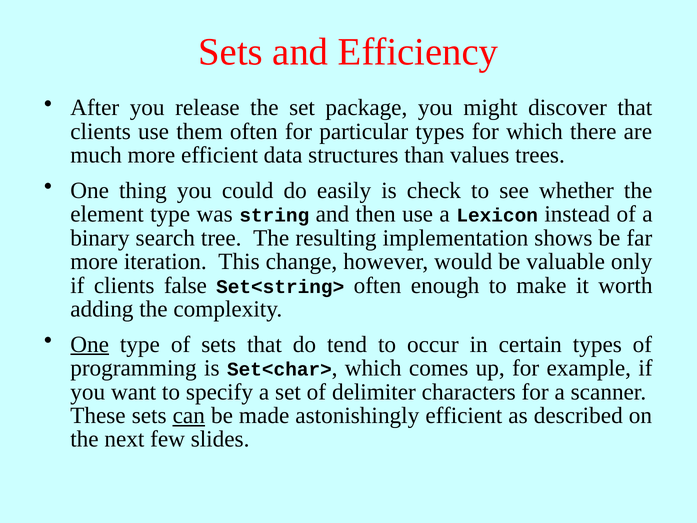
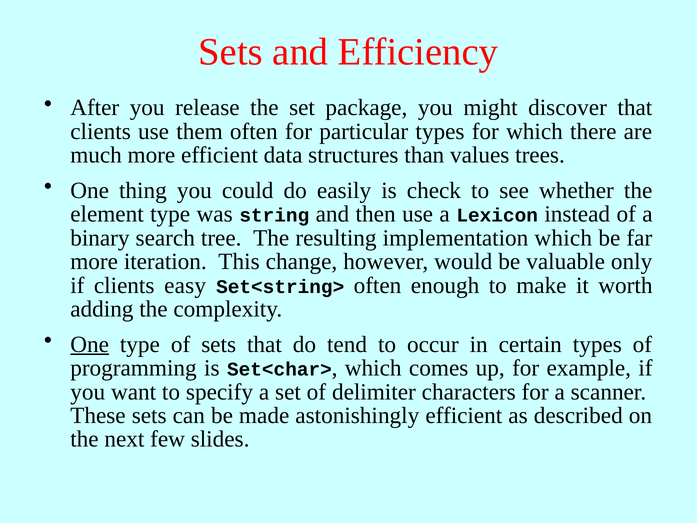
implementation shows: shows -> which
false: false -> easy
can underline: present -> none
